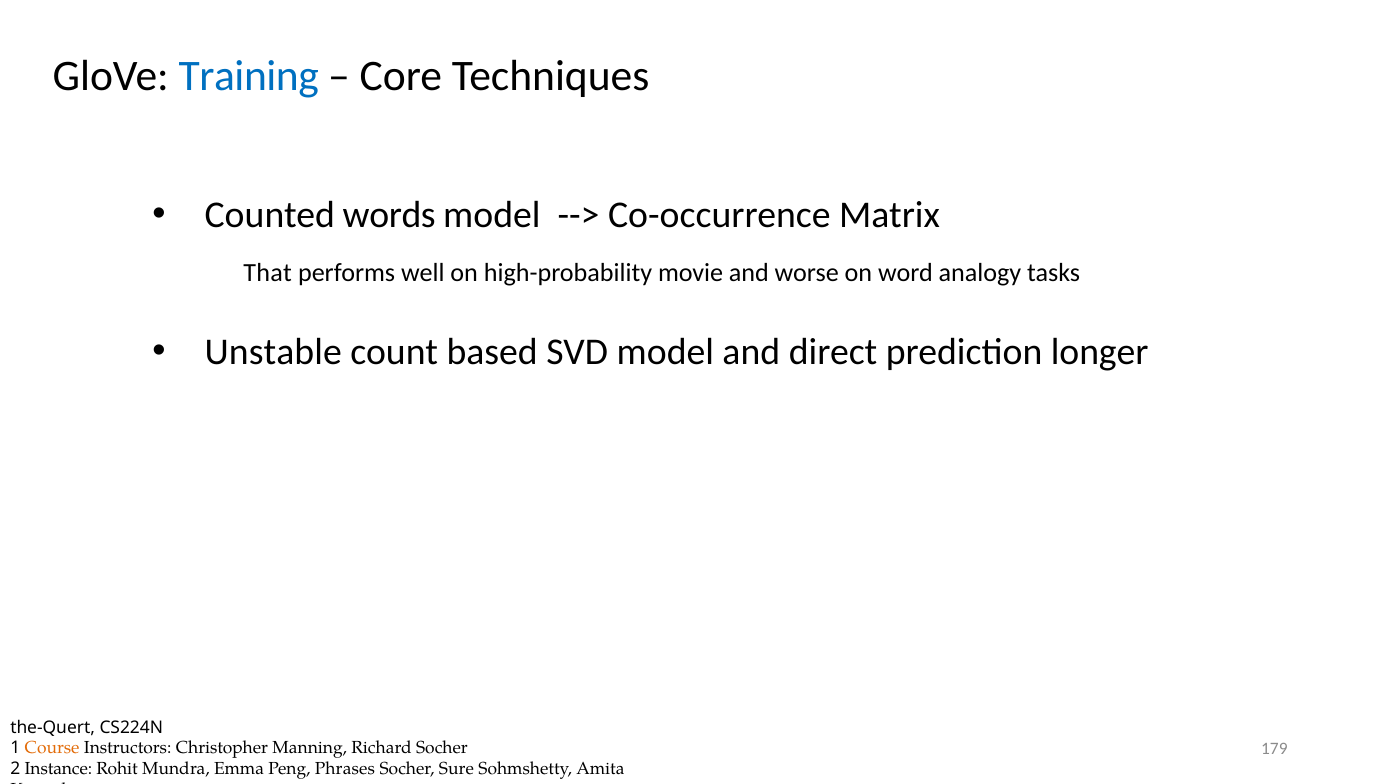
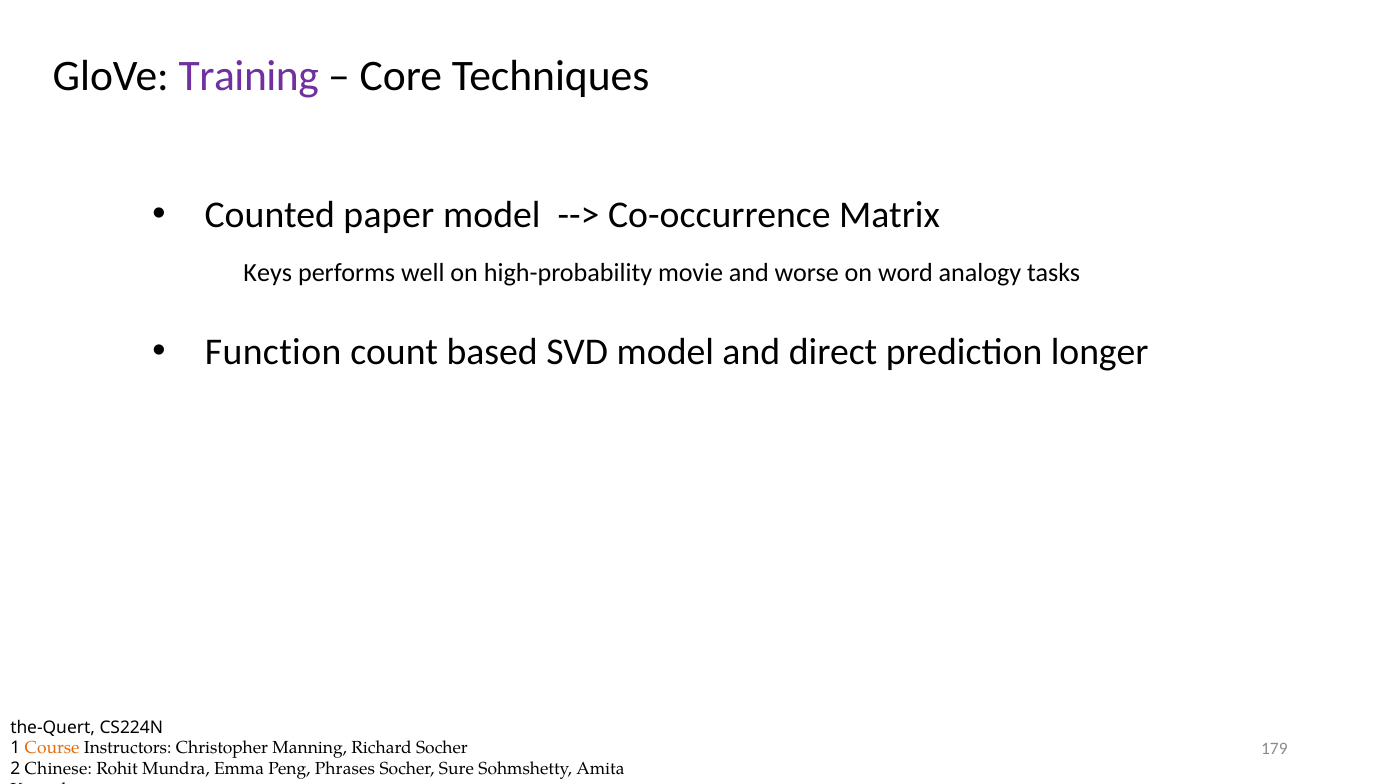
Training colour: blue -> purple
words: words -> paper
That: That -> Keys
Unstable: Unstable -> Function
Instance: Instance -> Chinese
